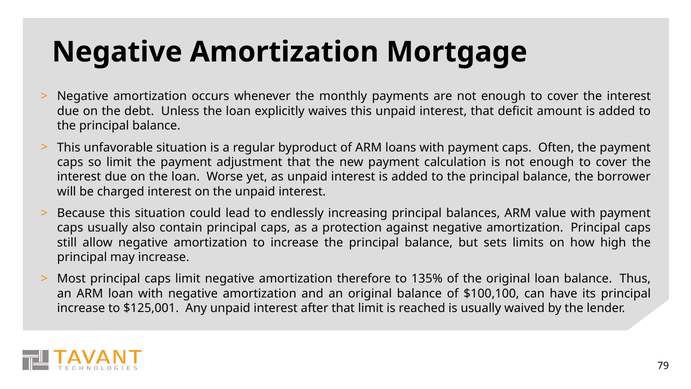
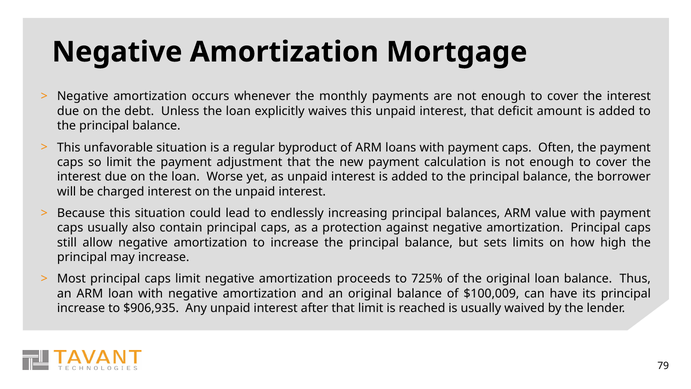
therefore: therefore -> proceeds
135%: 135% -> 725%
$100,100: $100,100 -> $100,009
$125,001: $125,001 -> $906,935
